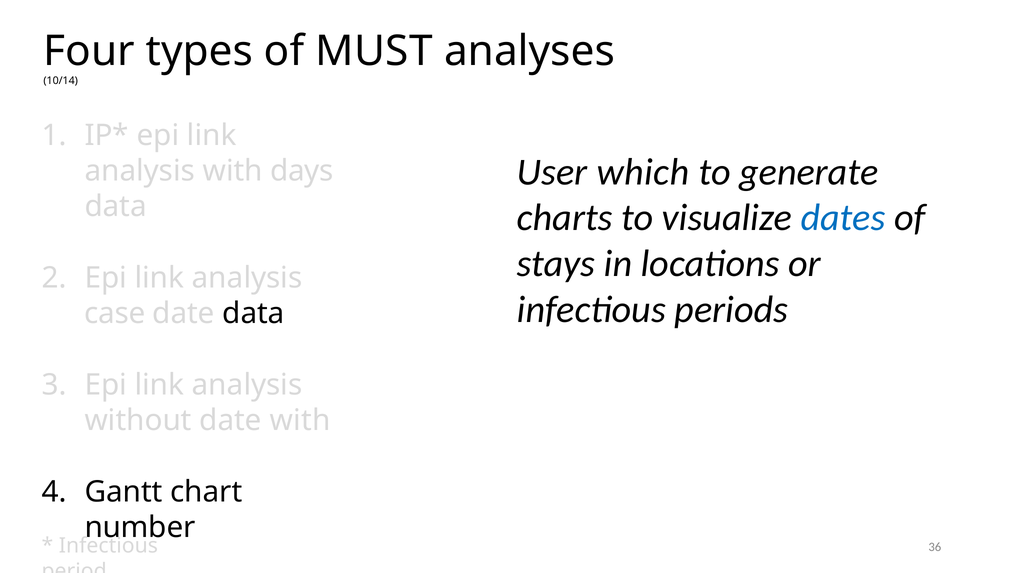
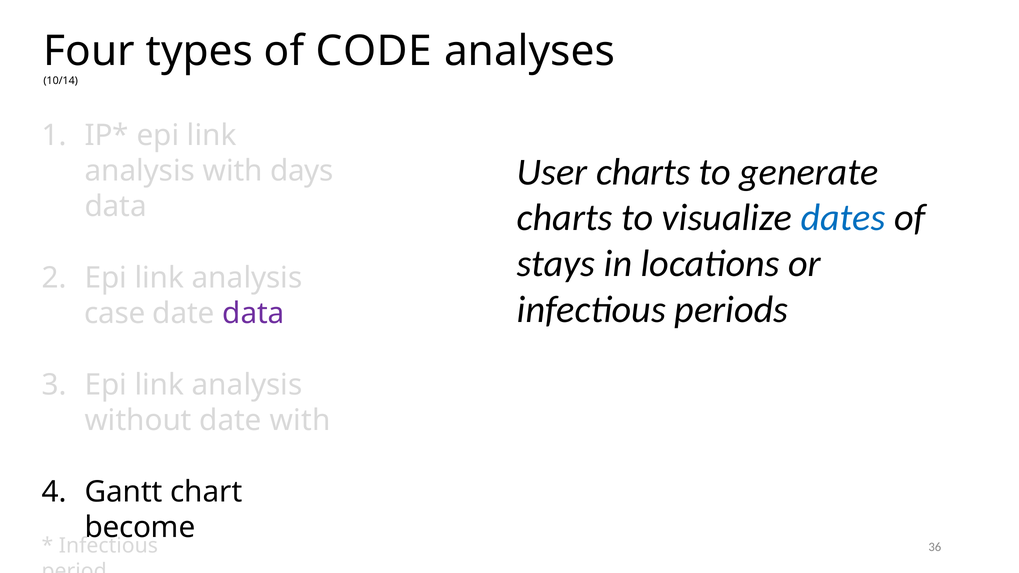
MUST: MUST -> CODE
User which: which -> charts
data at (254, 314) colour: black -> purple
number: number -> become
